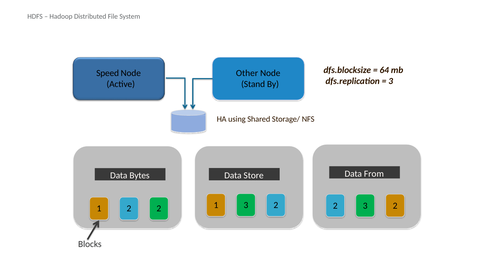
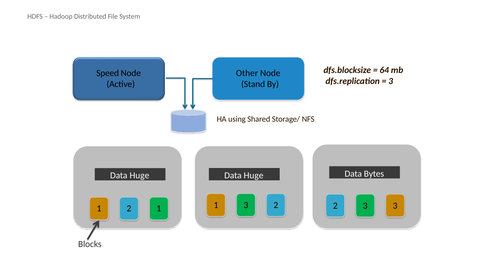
Bytes at (140, 175): Bytes -> Huge
Store at (254, 175): Store -> Huge
From: From -> Bytes
2 at (159, 208): 2 -> 1
2 3 2: 2 -> 3
